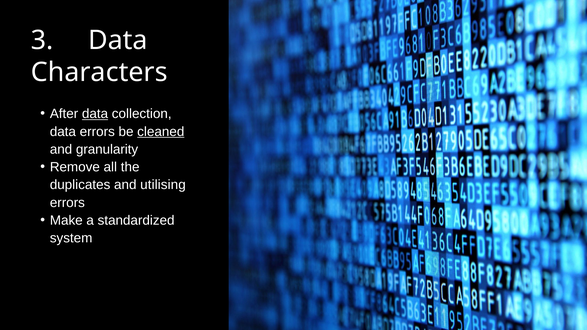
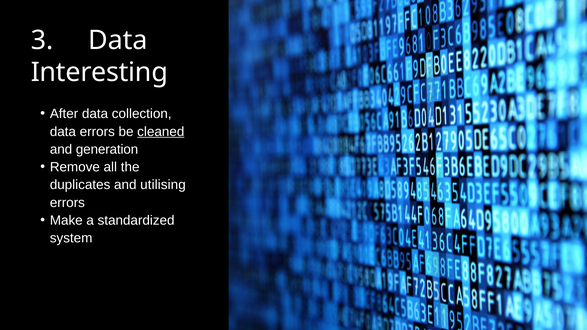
Characters: Characters -> Interesting
data at (95, 114) underline: present -> none
granularity: granularity -> generation
